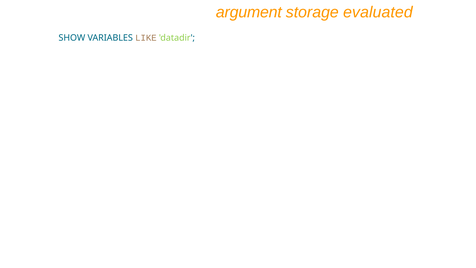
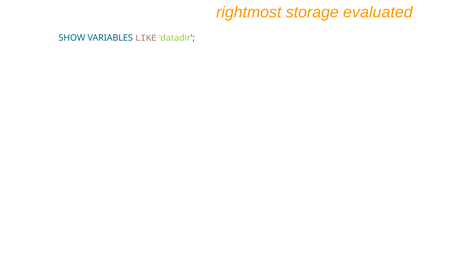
argument: argument -> rightmost
